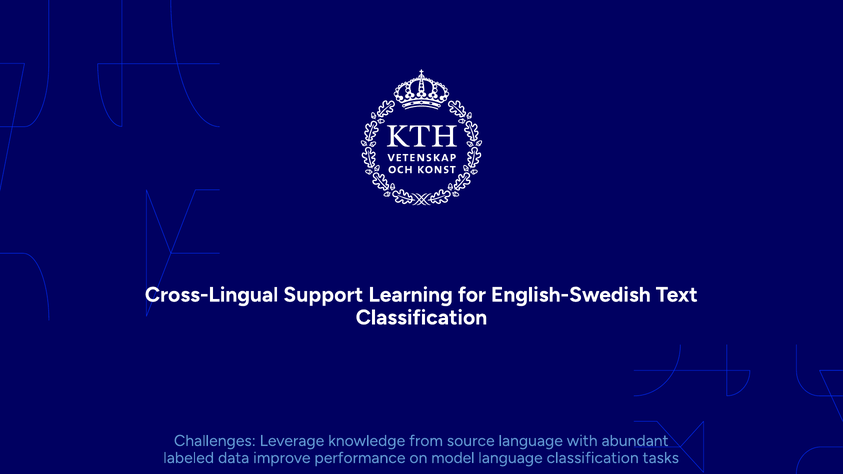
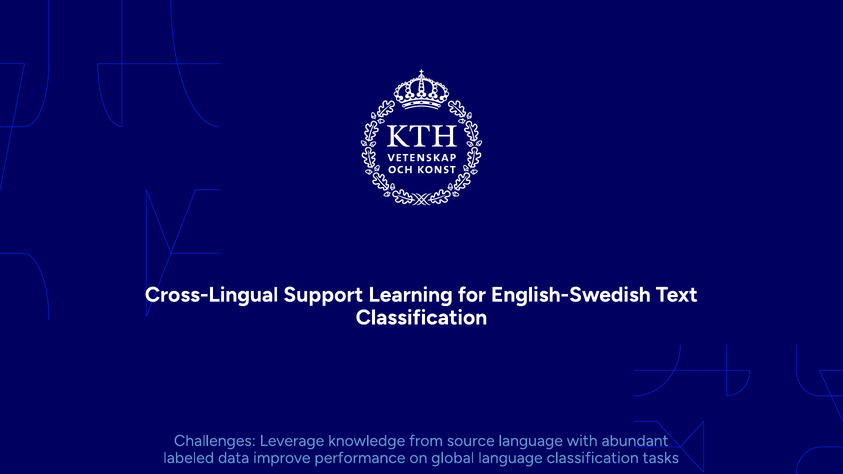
model: model -> global
